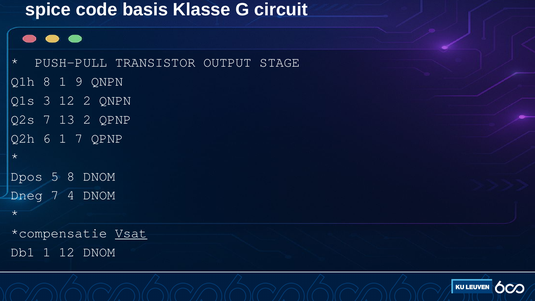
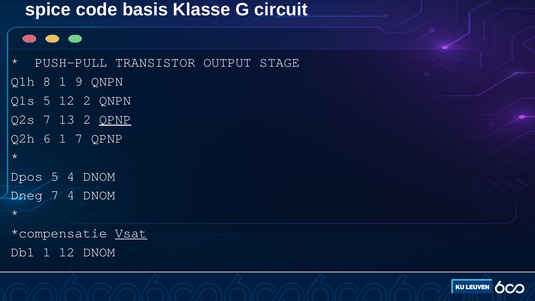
Q1s 3: 3 -> 5
QPNP at (115, 119) underline: none -> present
5 8: 8 -> 4
